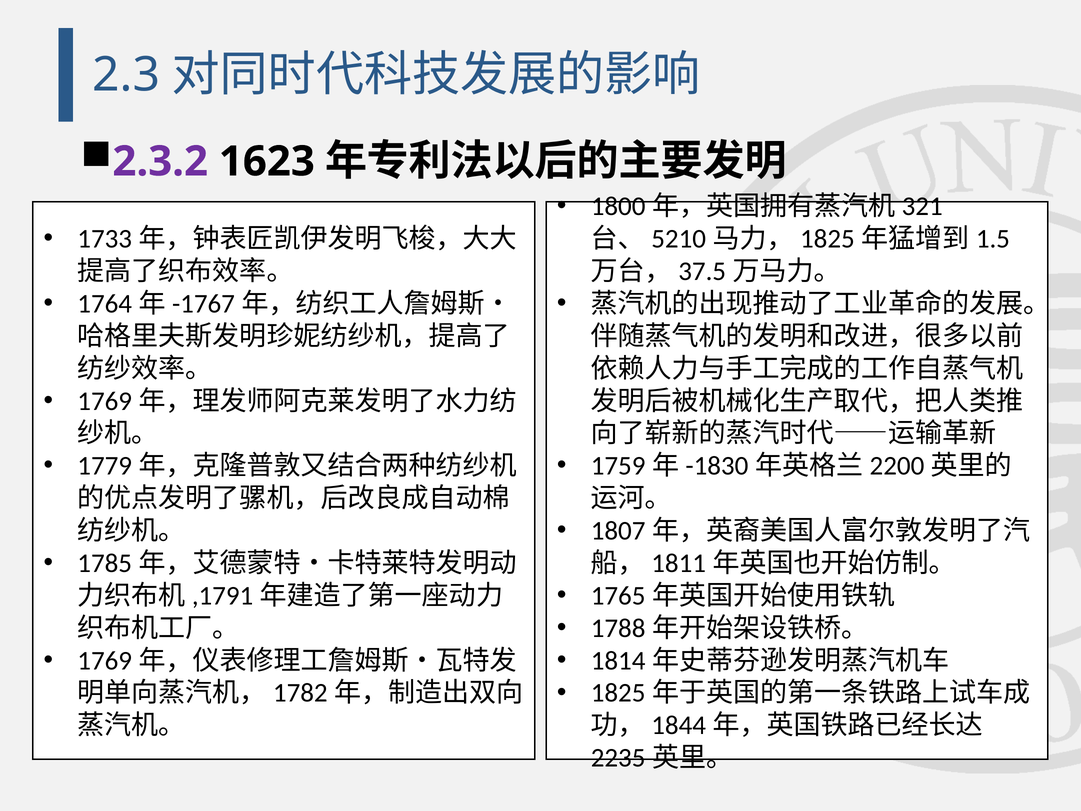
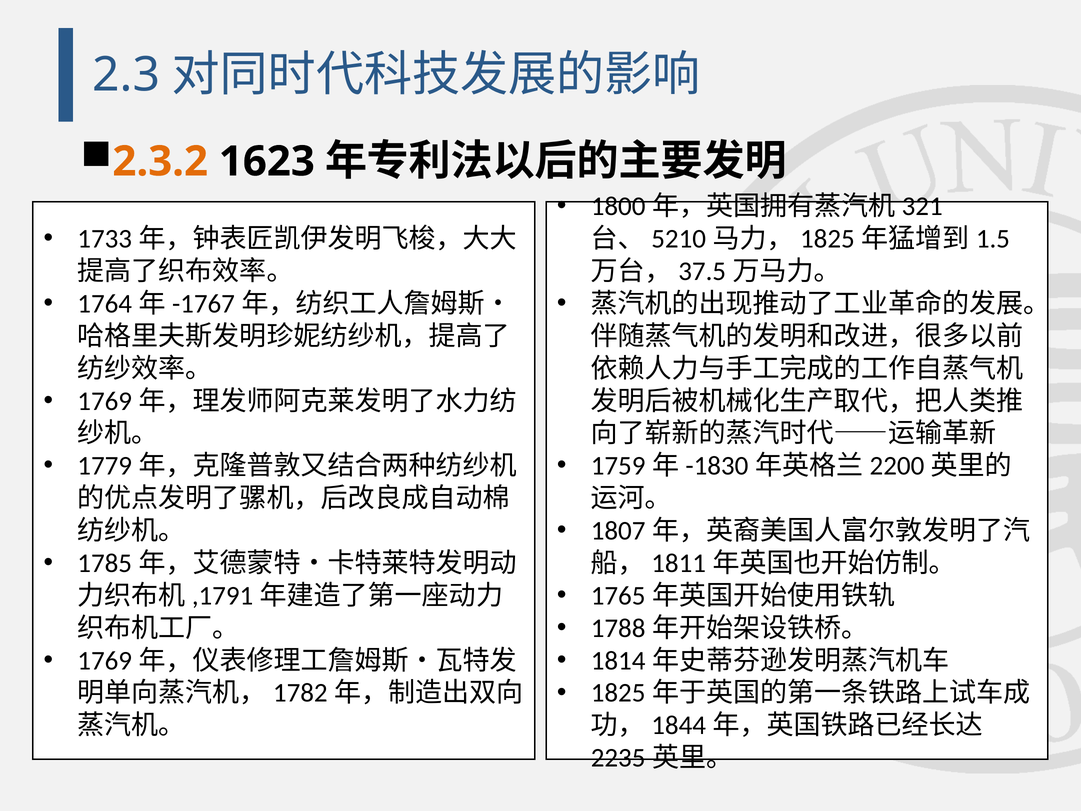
2.3.2 colour: purple -> orange
